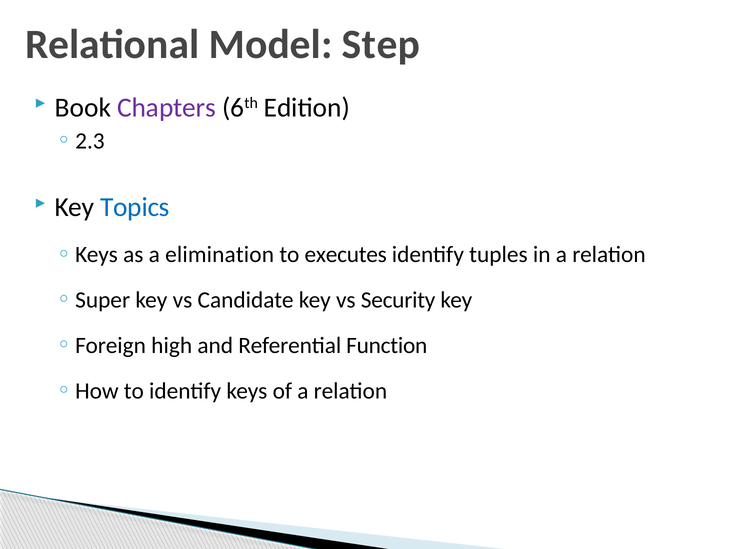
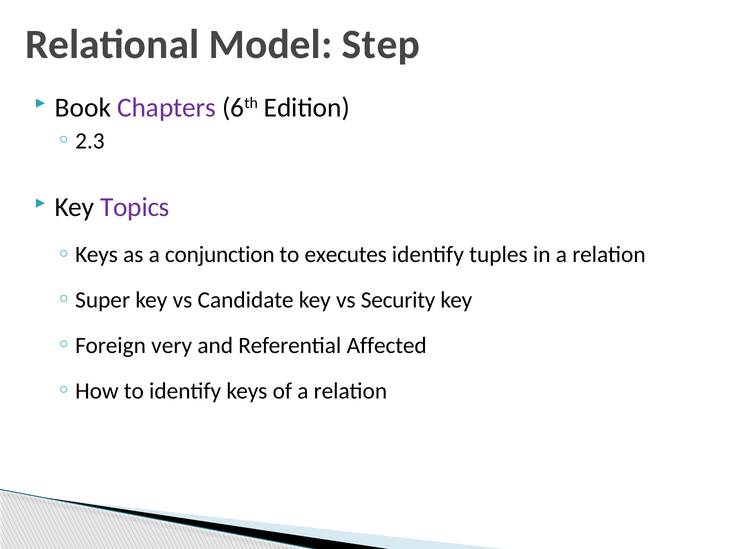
Topics colour: blue -> purple
elimination: elimination -> conjunction
high: high -> very
Function: Function -> Affected
